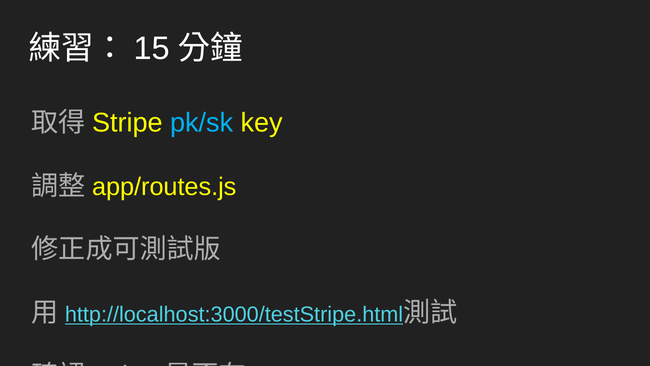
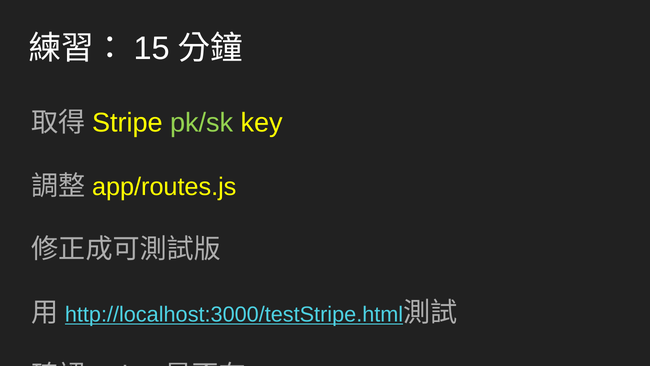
pk/sk colour: light blue -> light green
